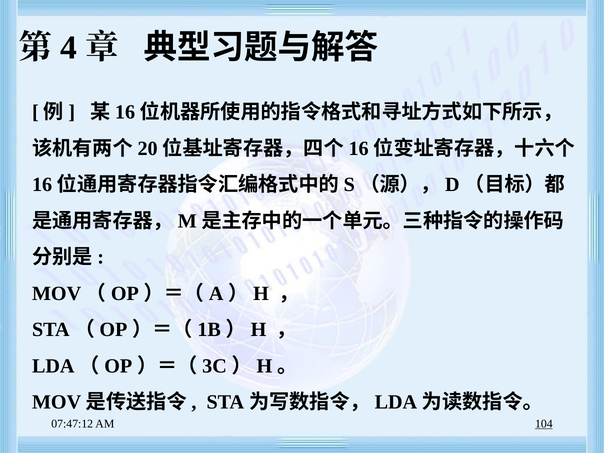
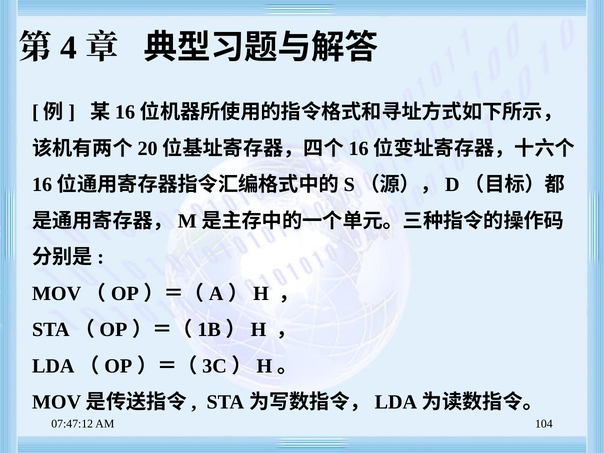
104 underline: present -> none
